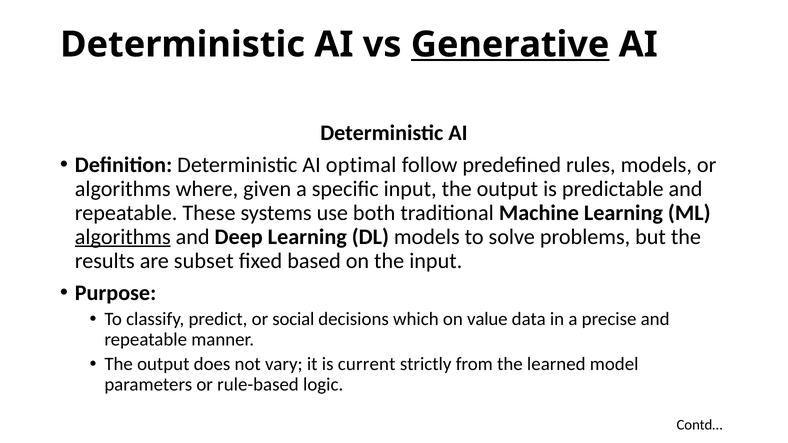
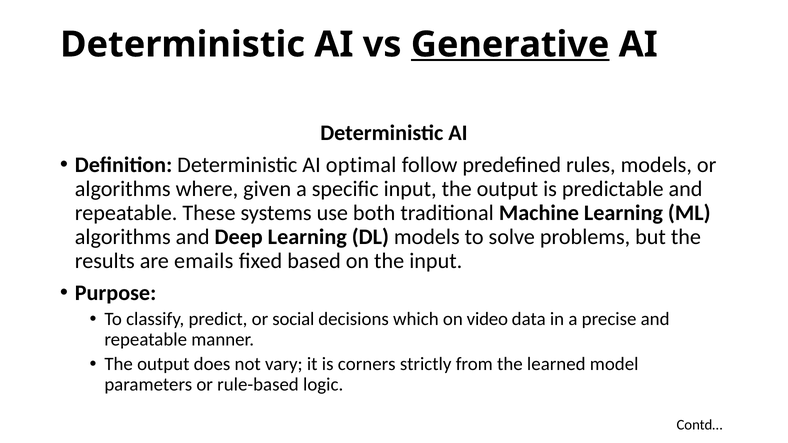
algorithms at (123, 237) underline: present -> none
subset: subset -> emails
value: value -> video
current: current -> corners
